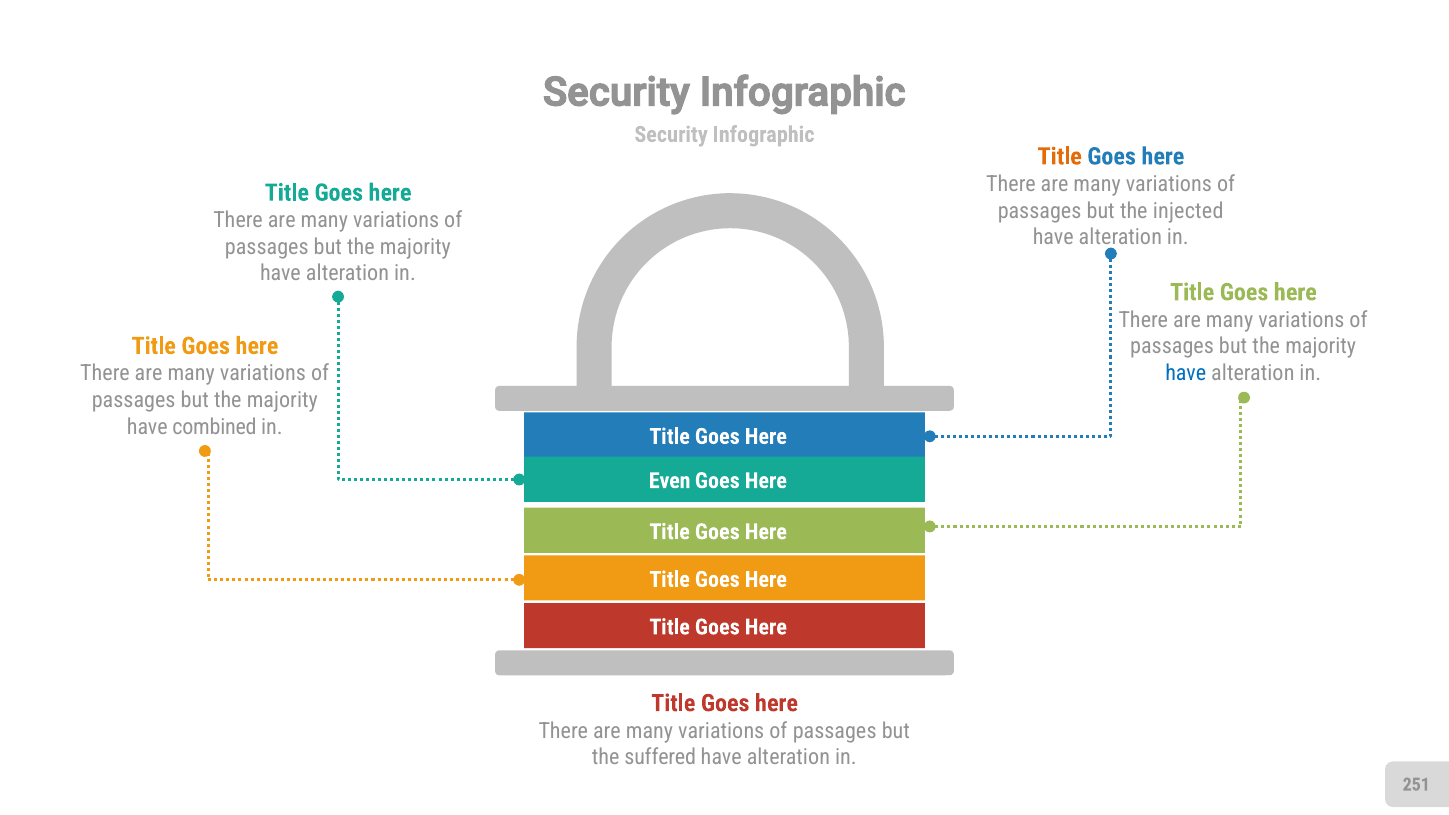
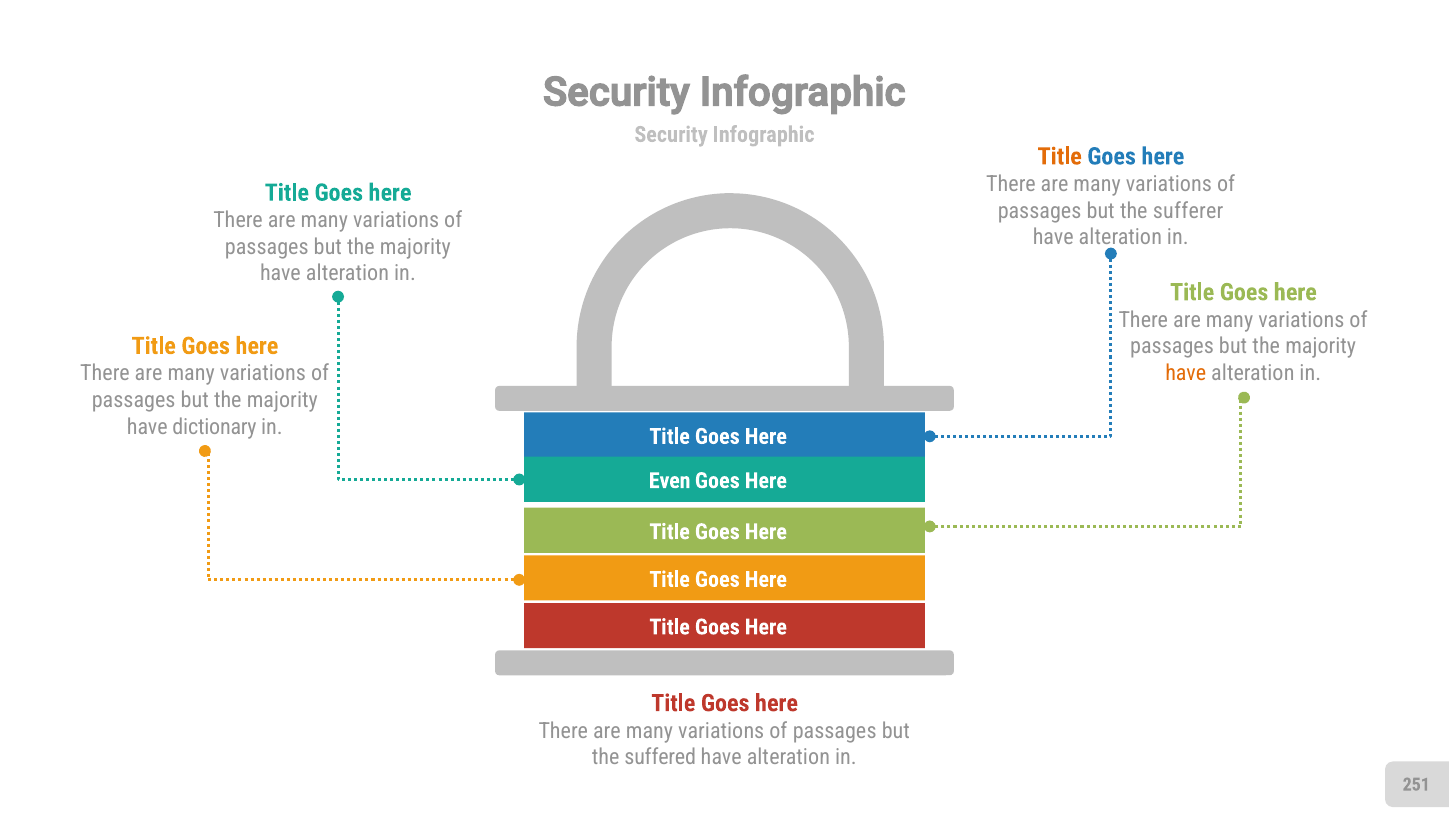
injected: injected -> sufferer
have at (1186, 373) colour: blue -> orange
combined: combined -> dictionary
